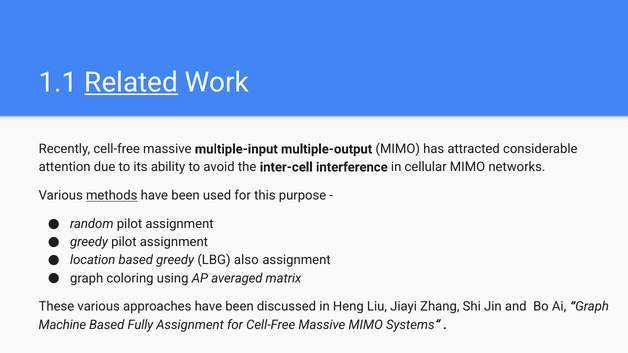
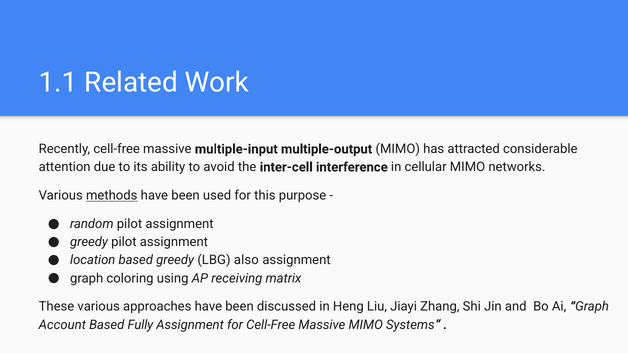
Related underline: present -> none
averaged: averaged -> receiving
Machine: Machine -> Account
